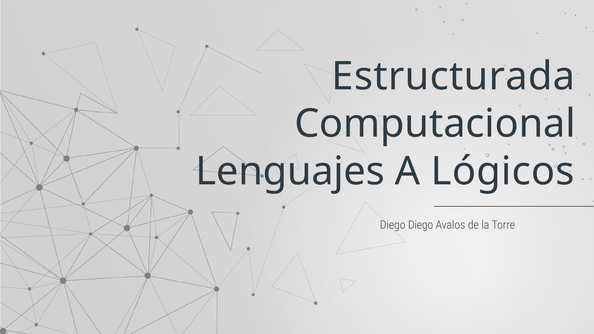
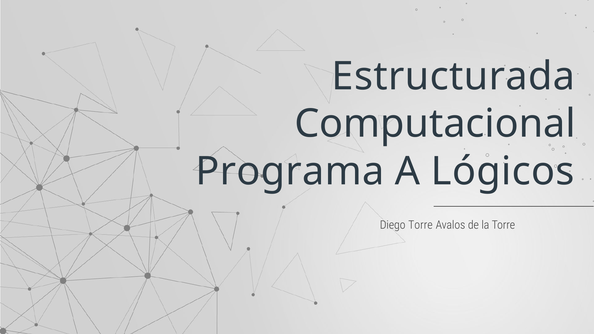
Lenguajes: Lenguajes -> Programa
Diego Diego: Diego -> Torre
